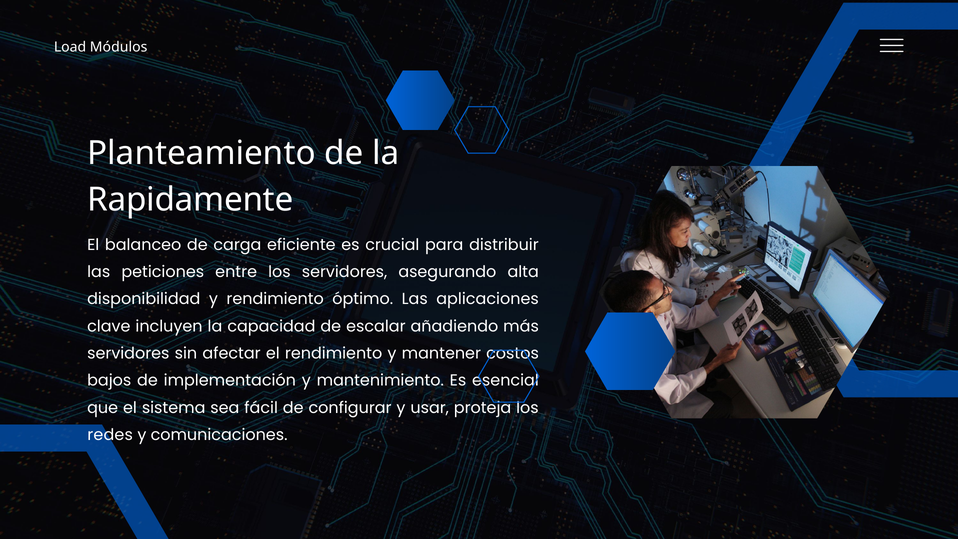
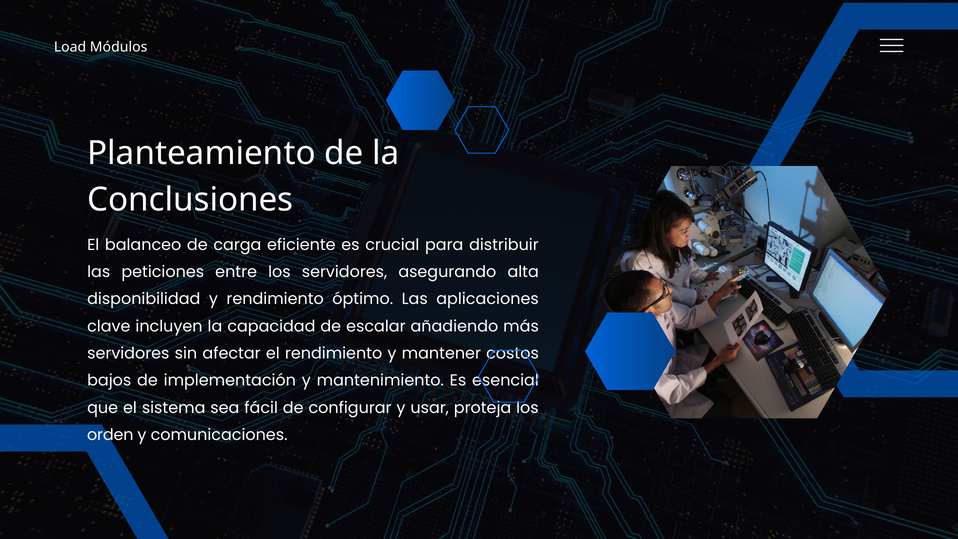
Rapidamente: Rapidamente -> Conclusiones
redes: redes -> orden
